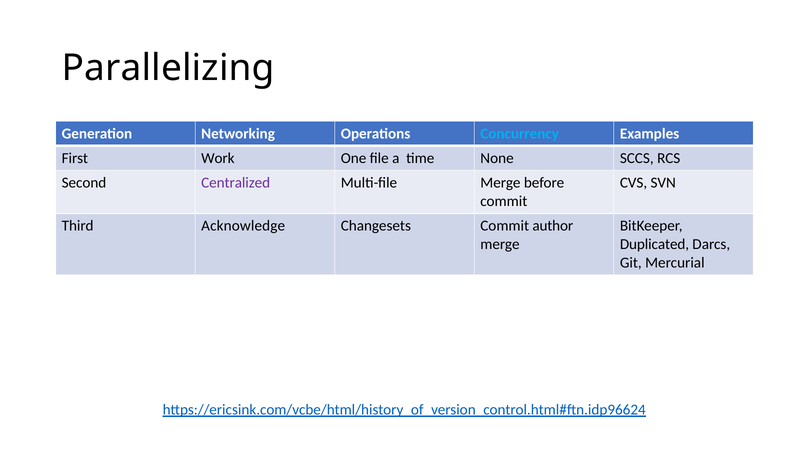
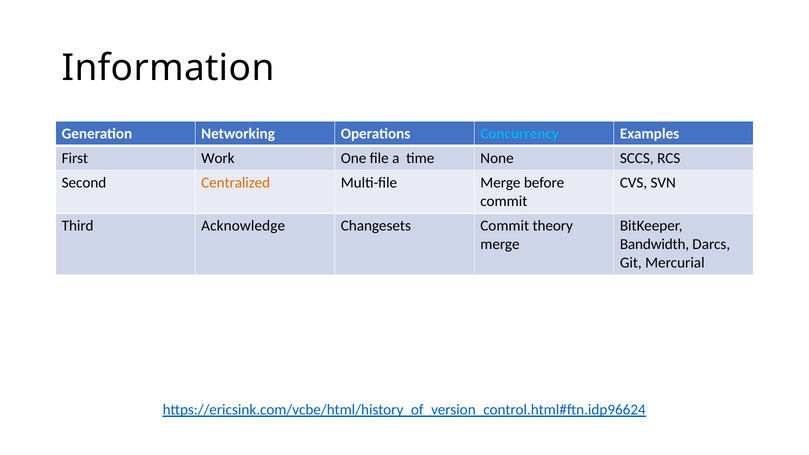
Parallelizing: Parallelizing -> Information
Centralized colour: purple -> orange
author: author -> theory
Duplicated: Duplicated -> Bandwidth
